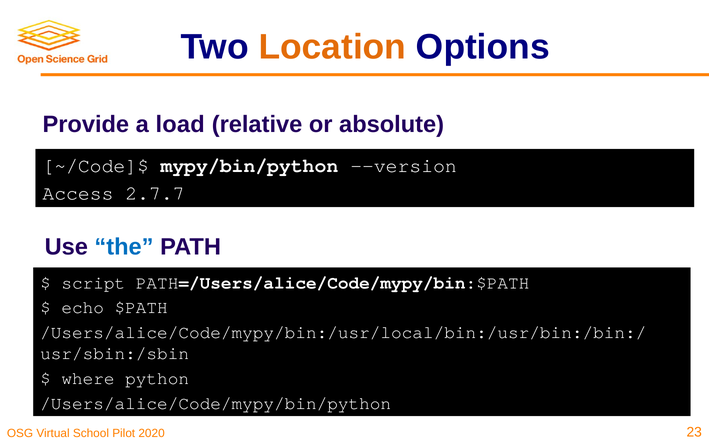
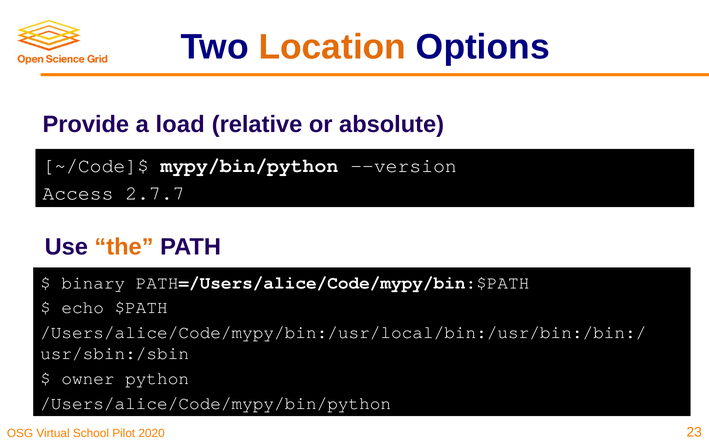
the colour: blue -> orange
script: script -> binary
where: where -> owner
